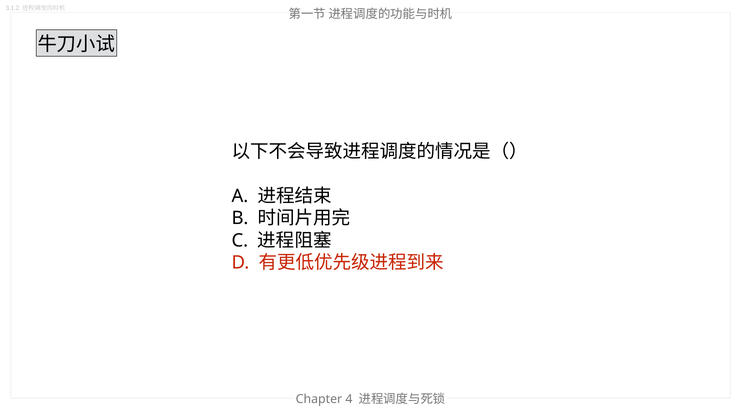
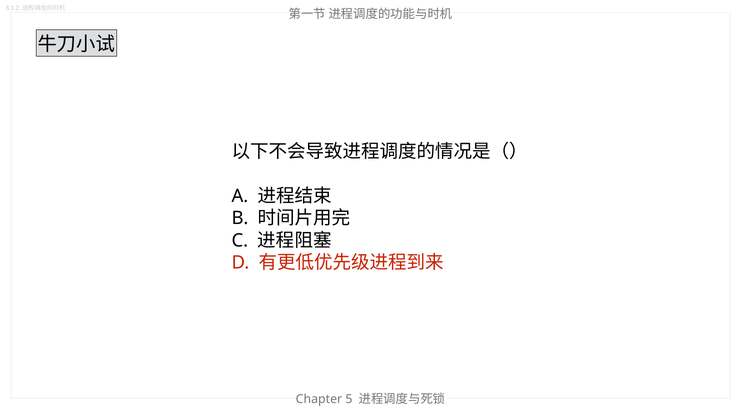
4: 4 -> 5
